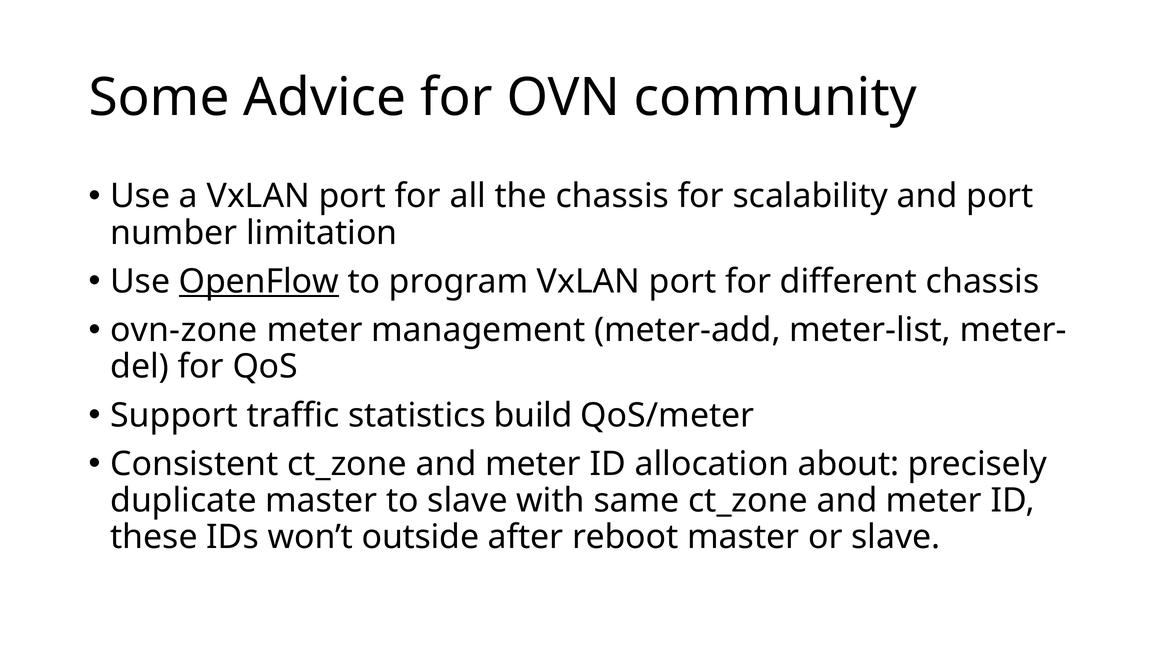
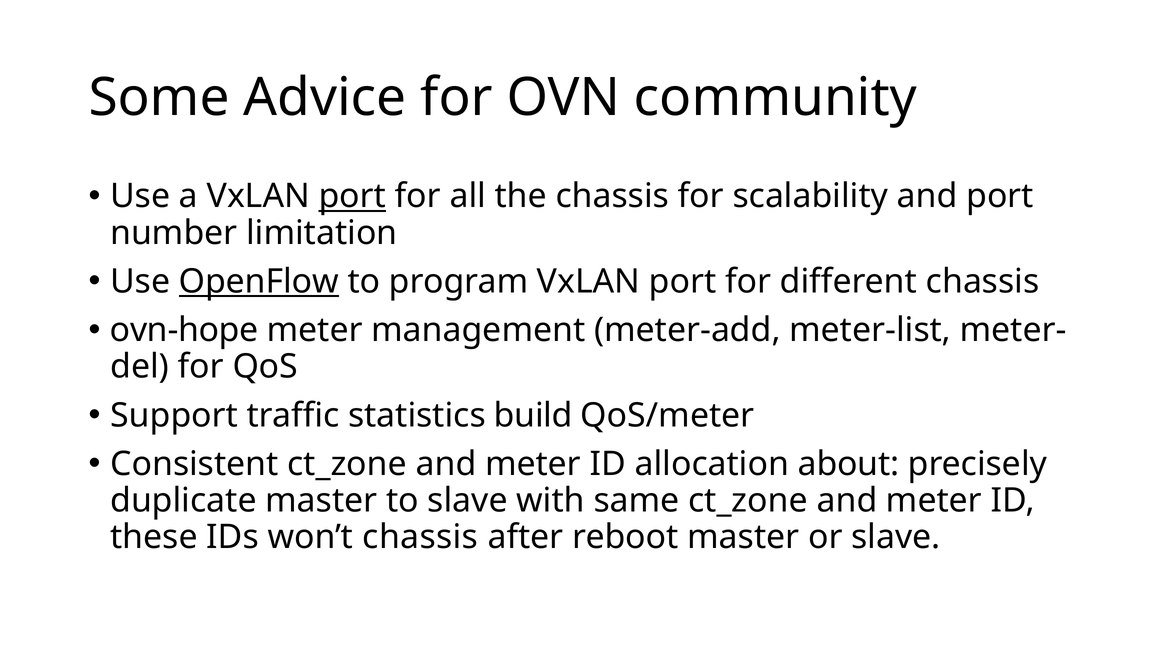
port at (352, 196) underline: none -> present
ovn-zone: ovn-zone -> ovn-hope
won’t outside: outside -> chassis
